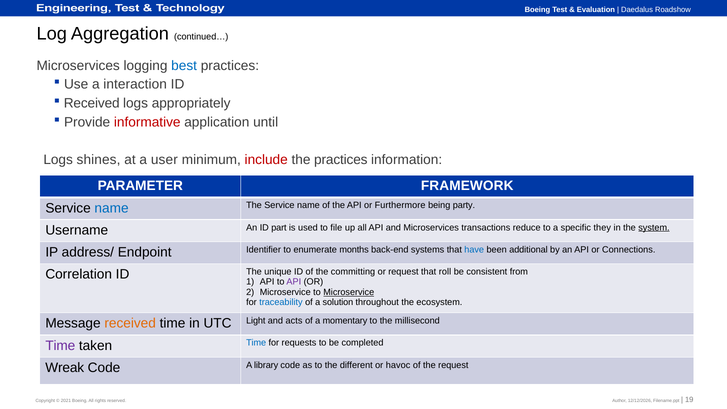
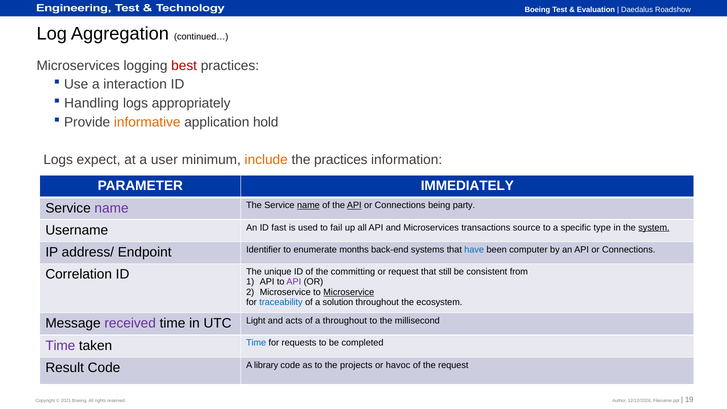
best colour: blue -> red
Received at (92, 103): Received -> Handling
informative colour: red -> orange
until: until -> hold
shines: shines -> expect
include colour: red -> orange
FRAMEWORK: FRAMEWORK -> IMMEDIATELY
name at (112, 208) colour: blue -> purple
name at (308, 205) underline: none -> present
API at (354, 205) underline: none -> present
Furthermore at (400, 205): Furthermore -> Connections
part: part -> fast
file: file -> fail
reduce: reduce -> source
they: they -> type
additional: additional -> computer
roll: roll -> still
received at (130, 323) colour: orange -> purple
a momentary: momentary -> throughout
Wreak: Wreak -> Result
different: different -> projects
